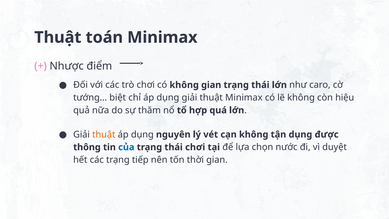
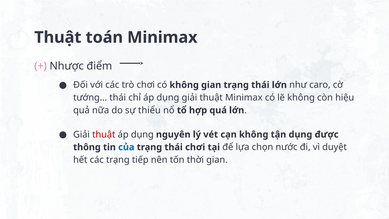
tướng… biệt: biệt -> thái
thăm: thăm -> thiểu
thuật at (104, 134) colour: orange -> red
